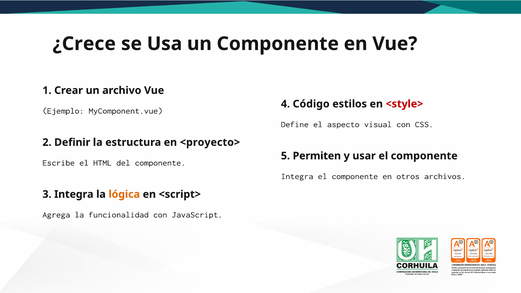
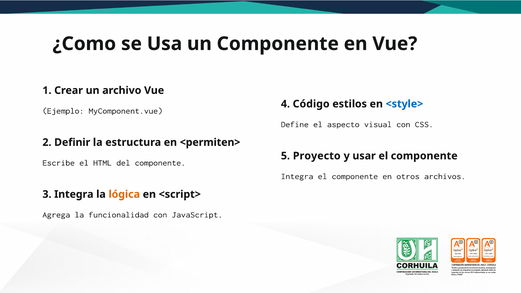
¿Crece: ¿Crece -> ¿Como
<style> colour: red -> blue
<proyecto>: <proyecto> -> <permiten>
Permiten: Permiten -> Proyecto
